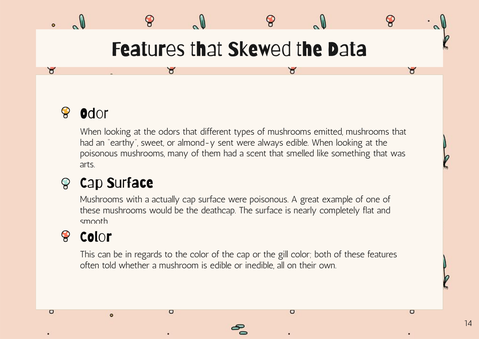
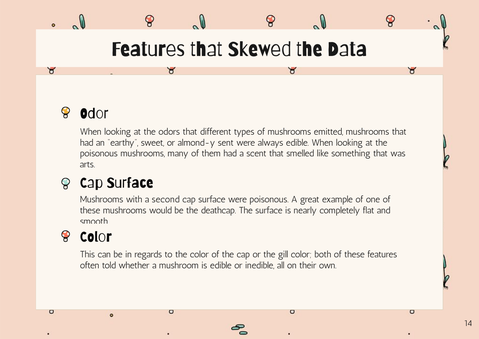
actually: actually -> second
